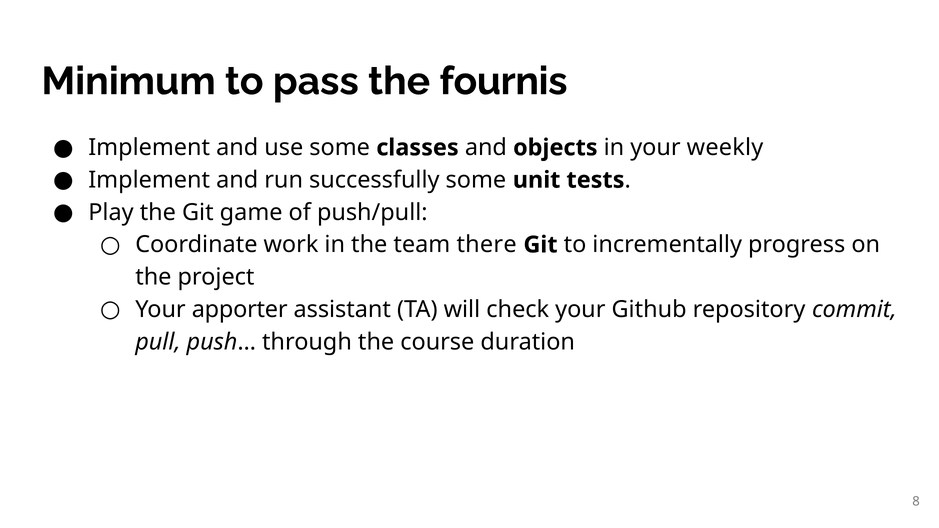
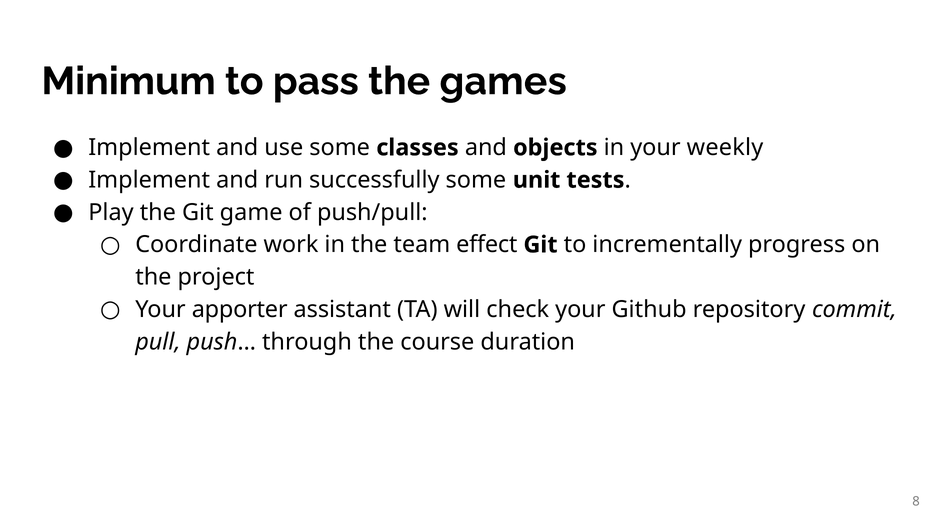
fournis: fournis -> games
there: there -> effect
